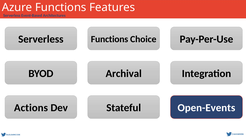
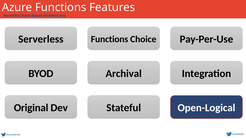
Actions: Actions -> Original
Open-Events: Open-Events -> Open-Logical
